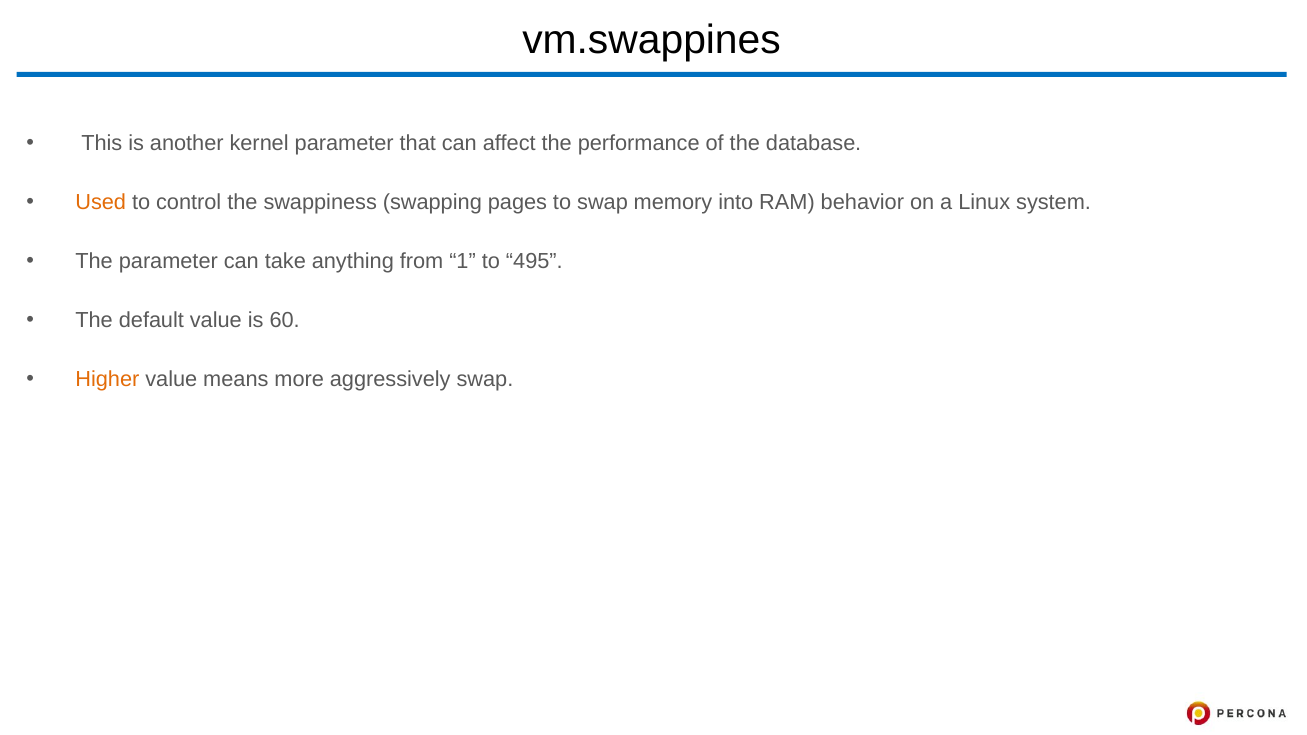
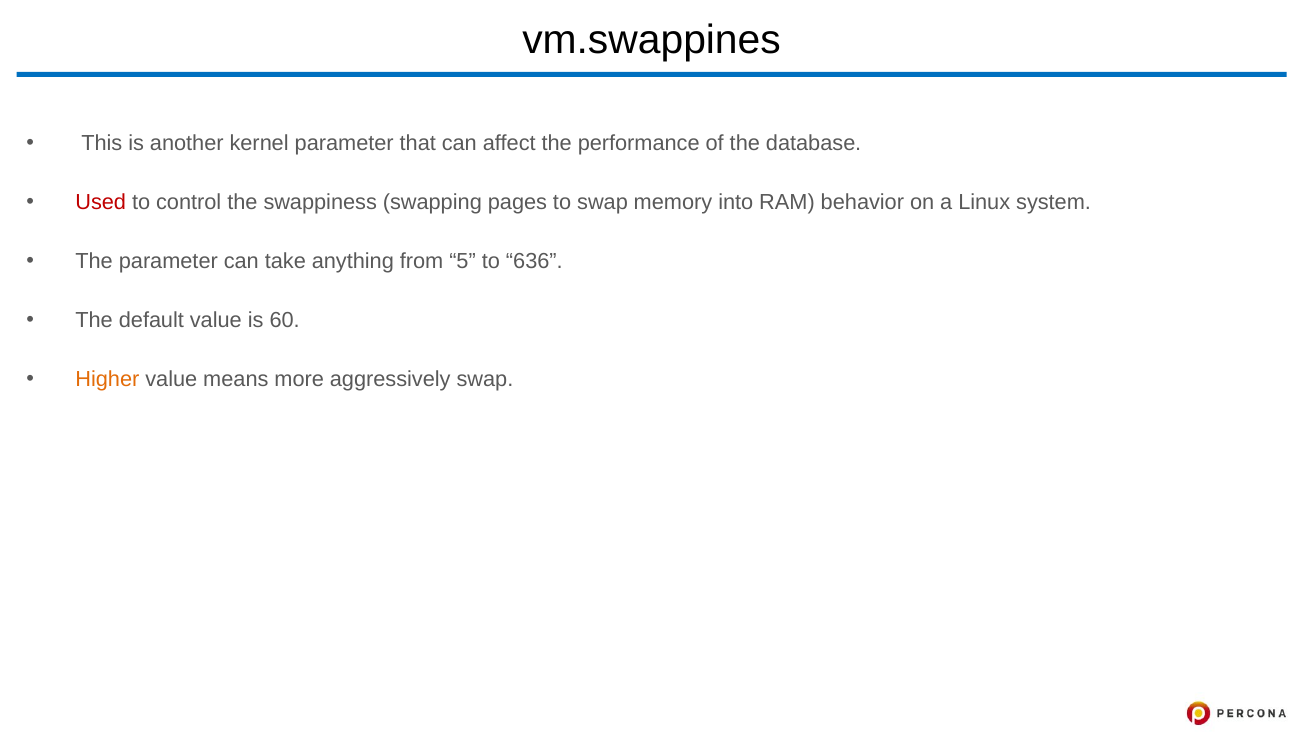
Used colour: orange -> red
1: 1 -> 5
495: 495 -> 636
